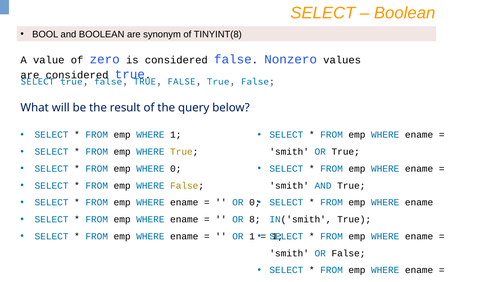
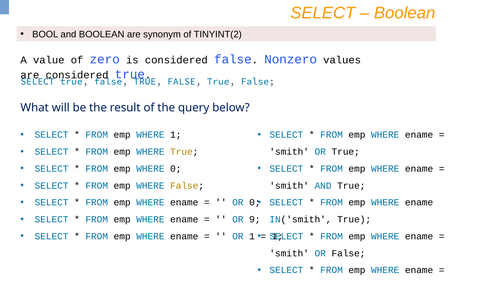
TINYINT(8: TINYINT(8 -> TINYINT(2
8: 8 -> 9
